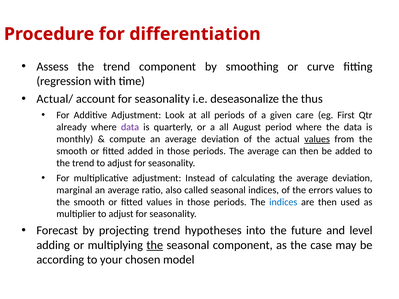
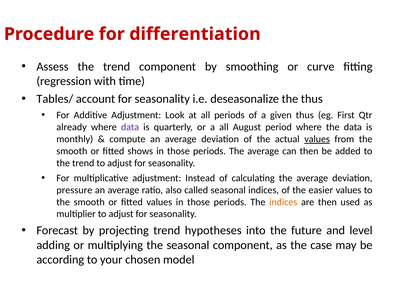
Actual/: Actual/ -> Tables/
given care: care -> thus
fitted added: added -> shows
marginal: marginal -> pressure
errors: errors -> easier
indices at (283, 202) colour: blue -> orange
the at (155, 245) underline: present -> none
